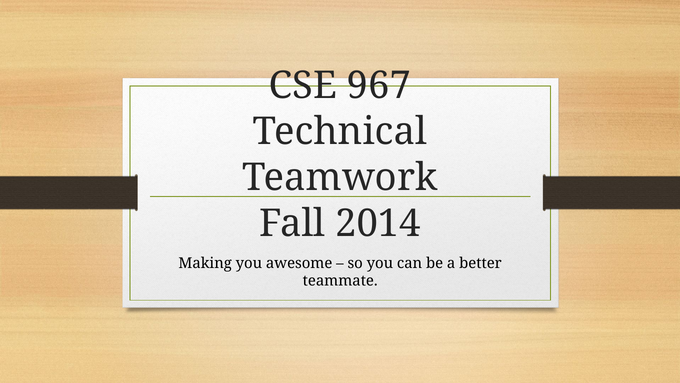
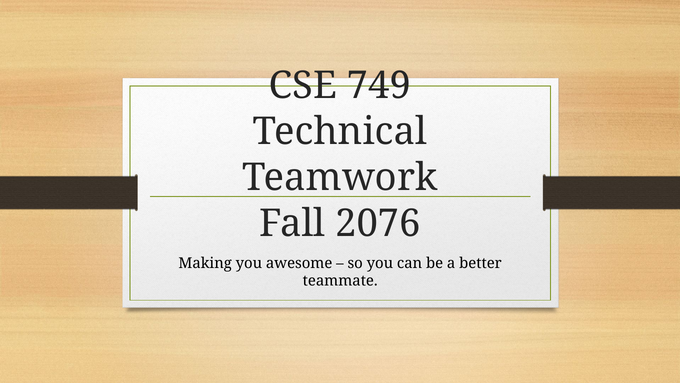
967: 967 -> 749
2014: 2014 -> 2076
